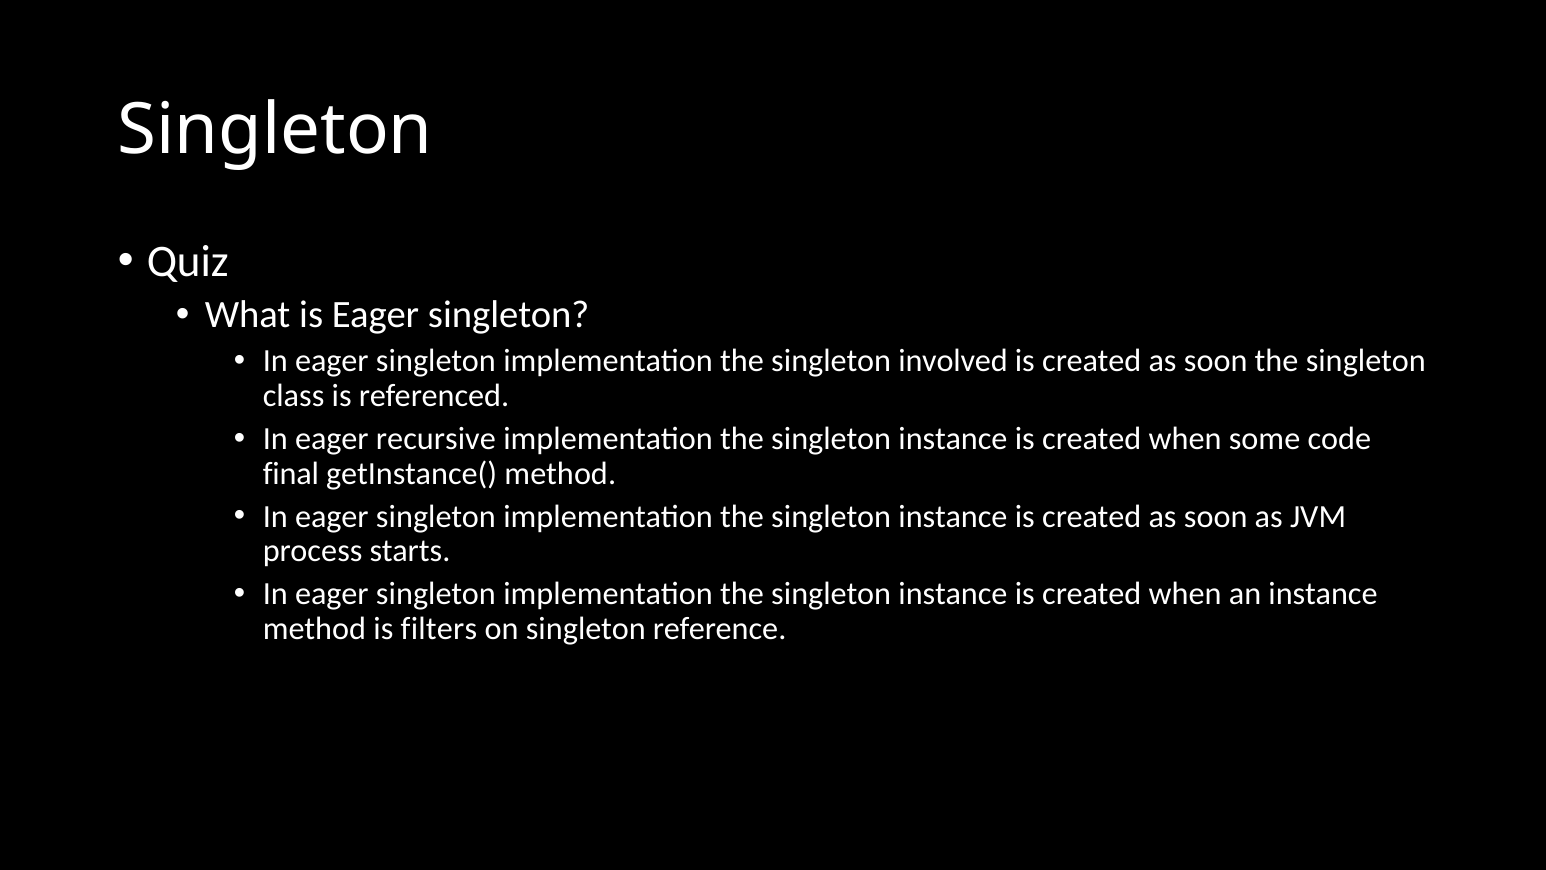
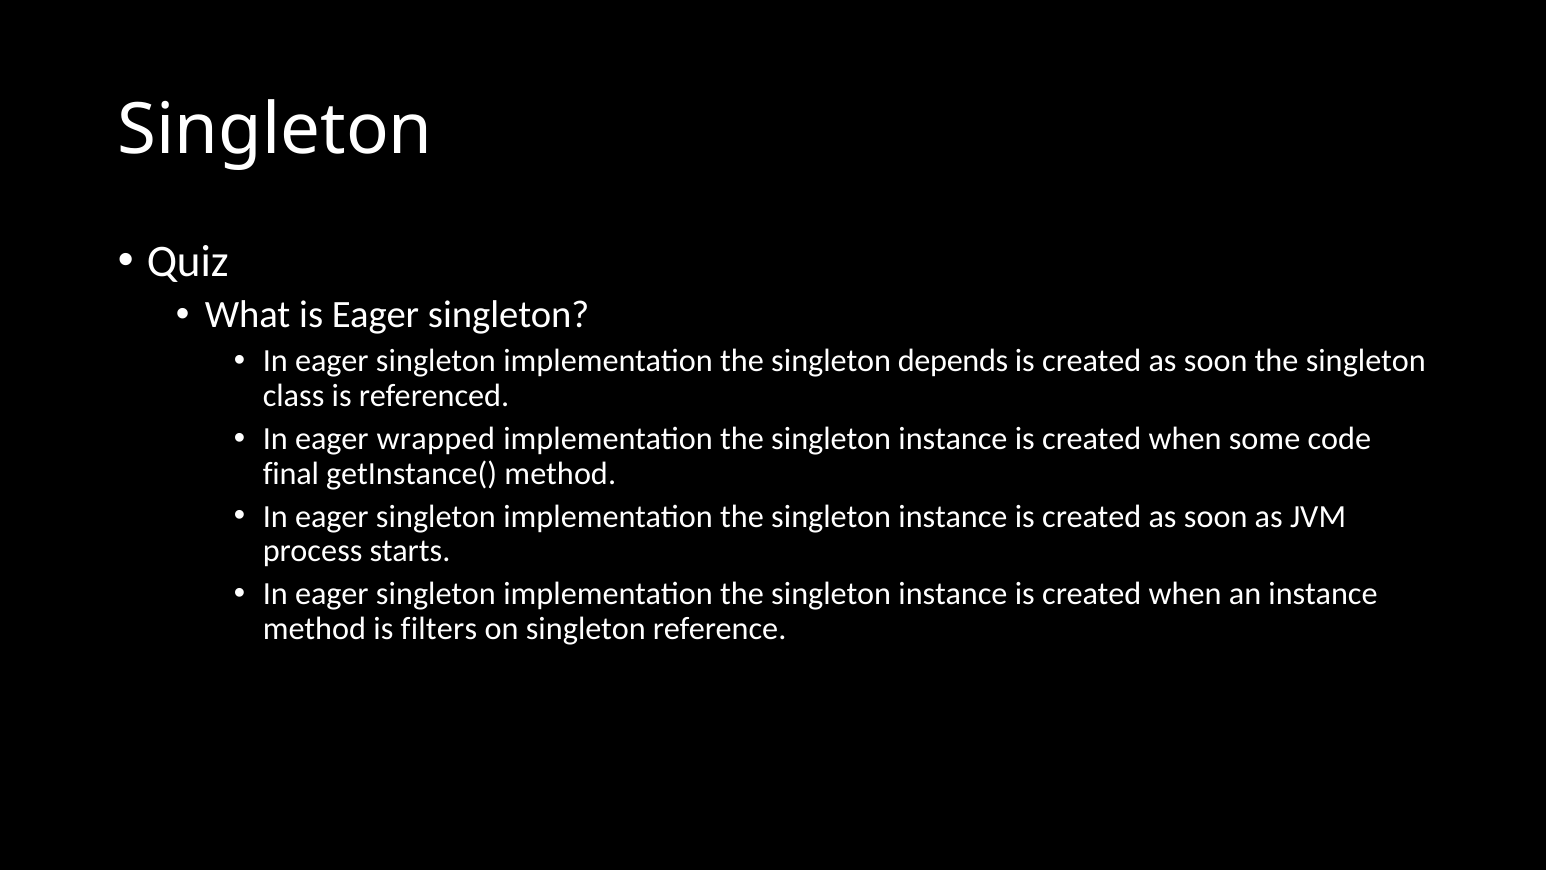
involved: involved -> depends
recursive: recursive -> wrapped
